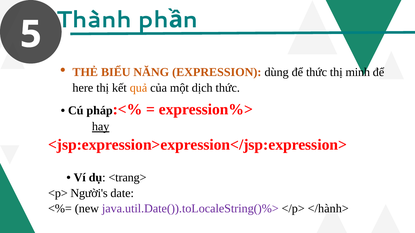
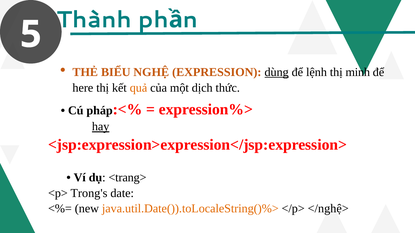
NĂNG: NĂNG -> NGHỆ
dùng underline: none -> present
để thức: thức -> lệnh
Người's: Người's -> Trong's
java.util.Date()).toLocaleString()%> colour: purple -> orange
</hành>: </hành> -> </nghệ>
